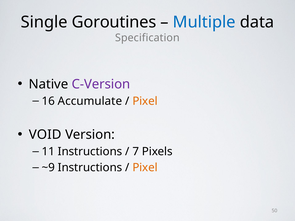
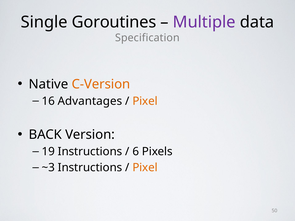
Multiple colour: blue -> purple
C-Version colour: purple -> orange
Accumulate: Accumulate -> Advantages
VOID: VOID -> BACK
11: 11 -> 19
7: 7 -> 6
~9: ~9 -> ~3
